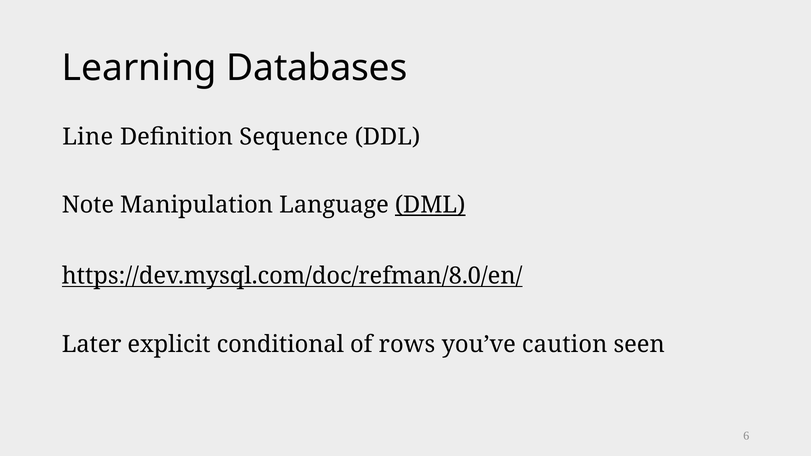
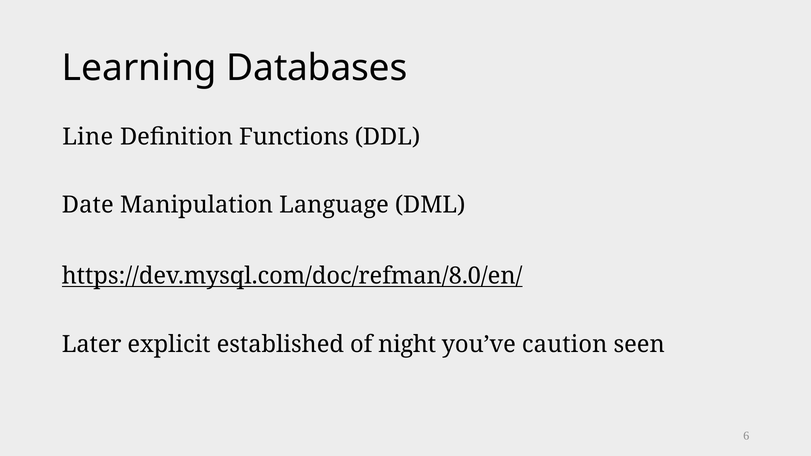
Sequence: Sequence -> Functions
Note: Note -> Date
DML underline: present -> none
conditional: conditional -> established
rows: rows -> night
